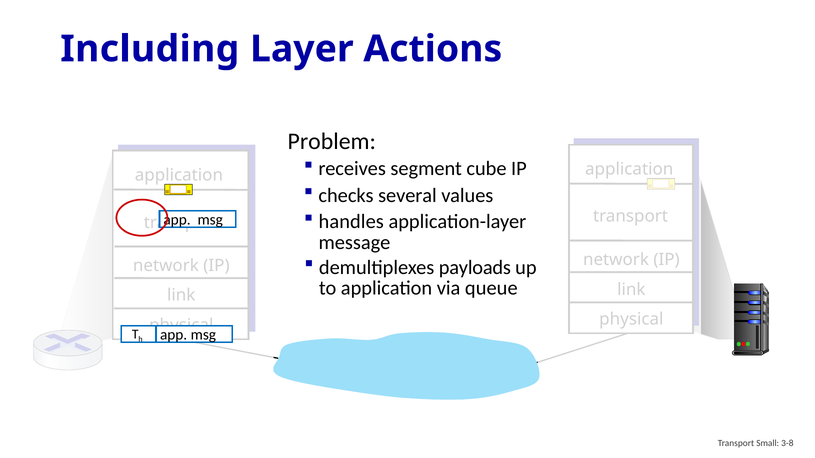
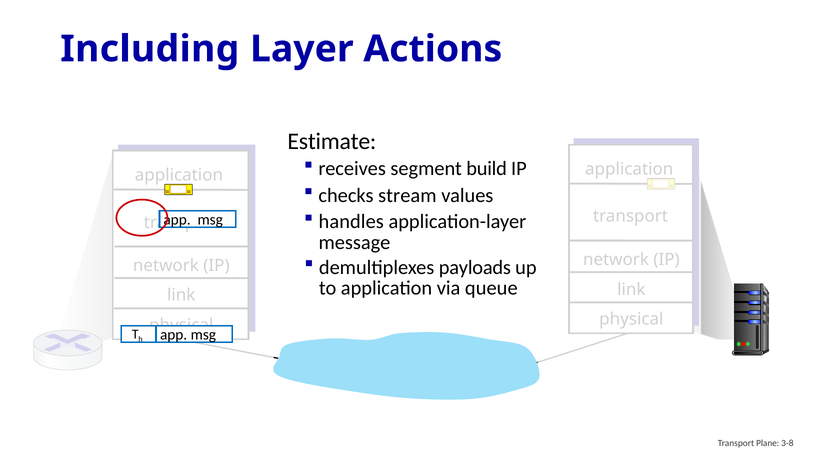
Problem: Problem -> Estimate
cube: cube -> build
several: several -> stream
Small: Small -> Plane
